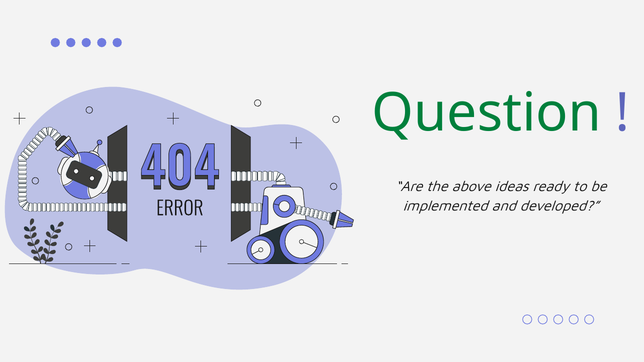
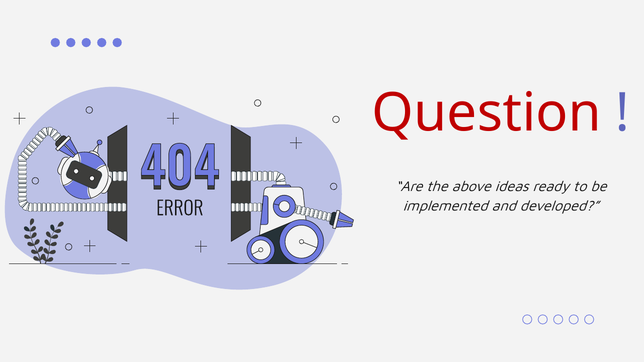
Question colour: green -> red
